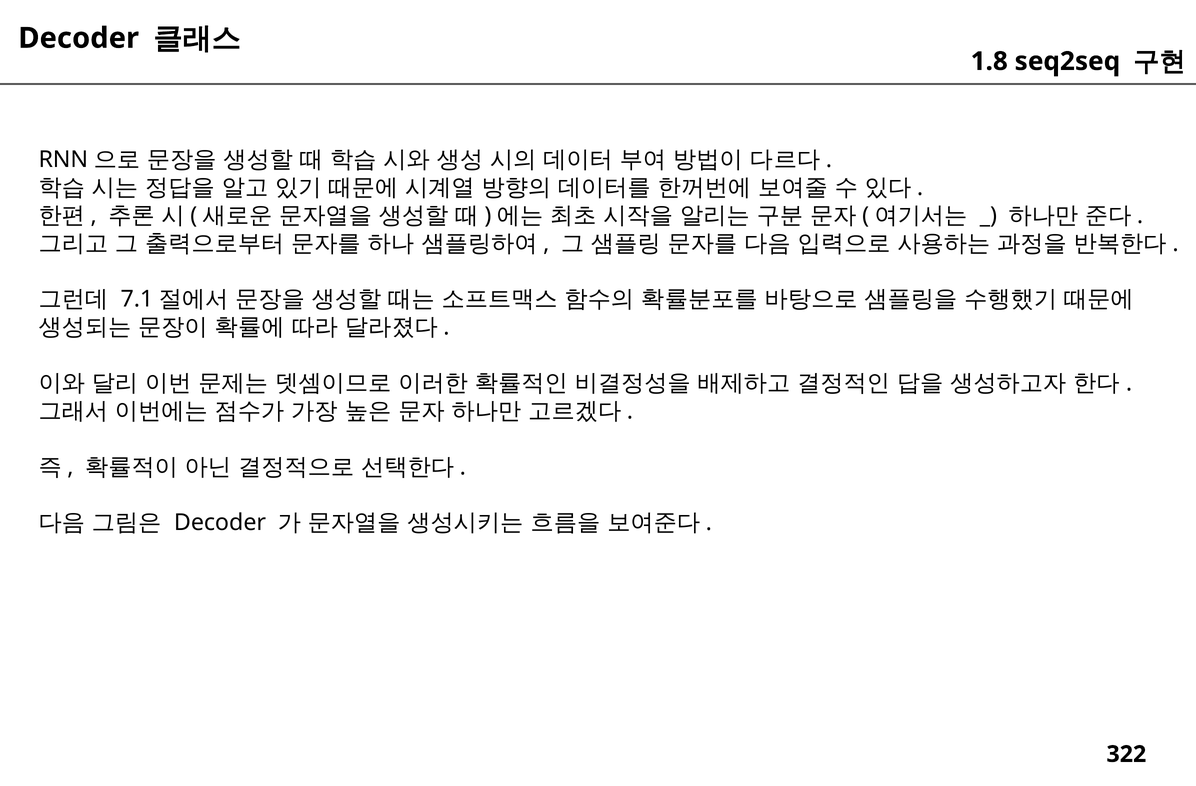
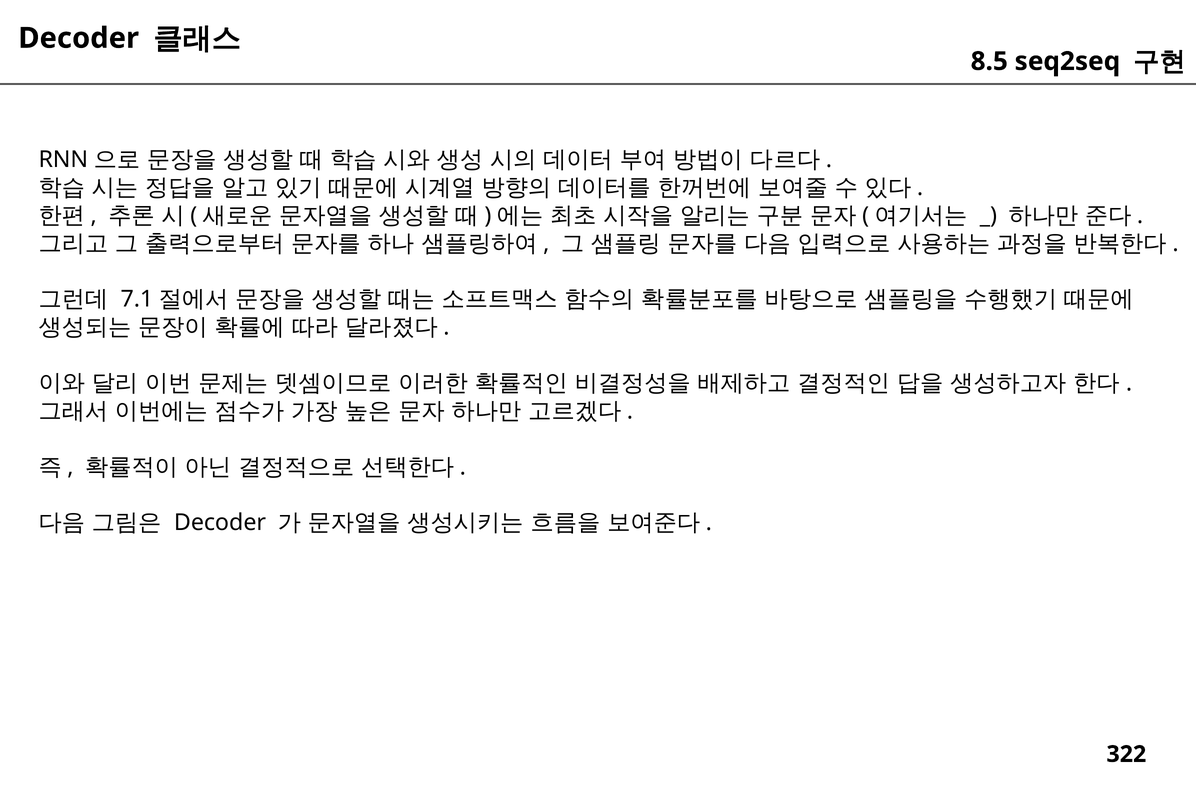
1.8: 1.8 -> 8.5
